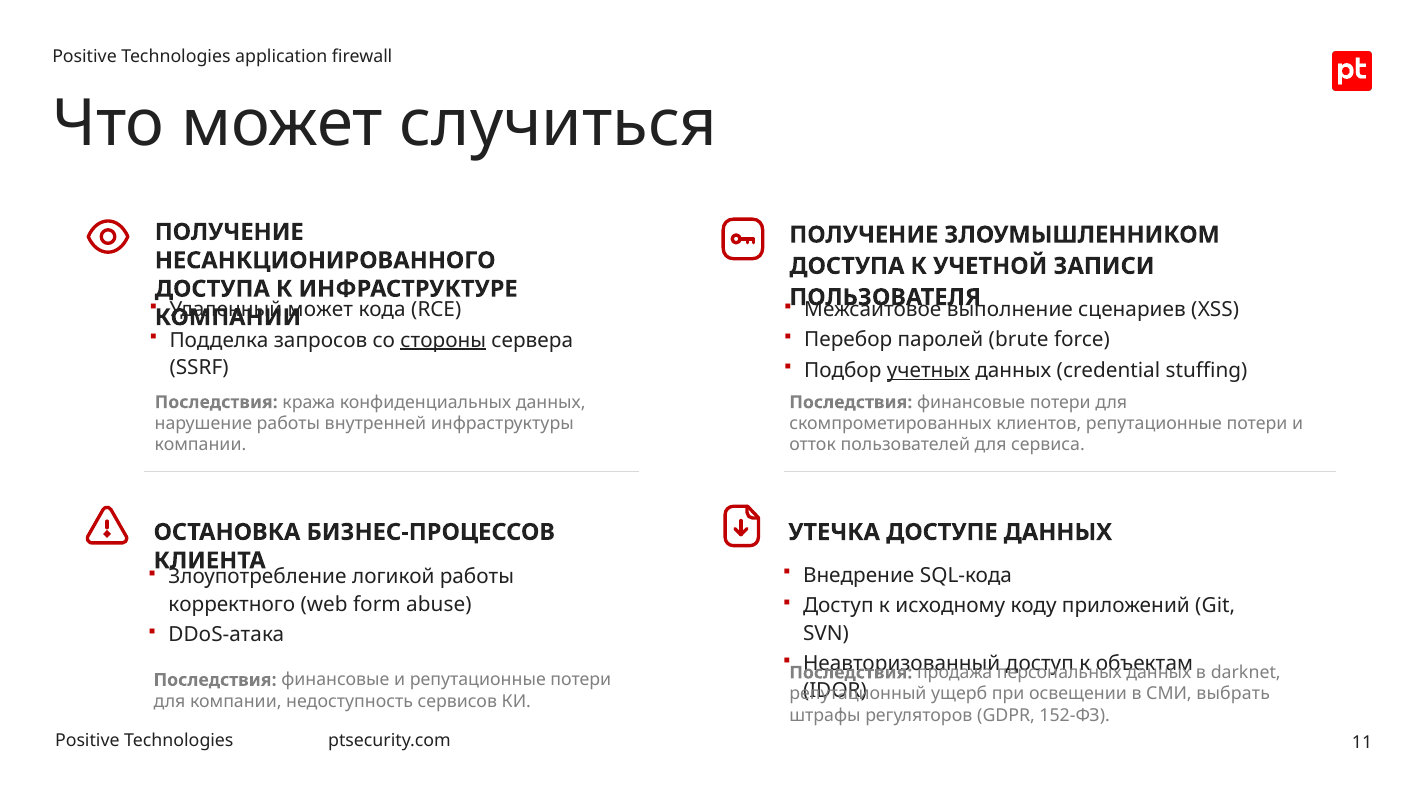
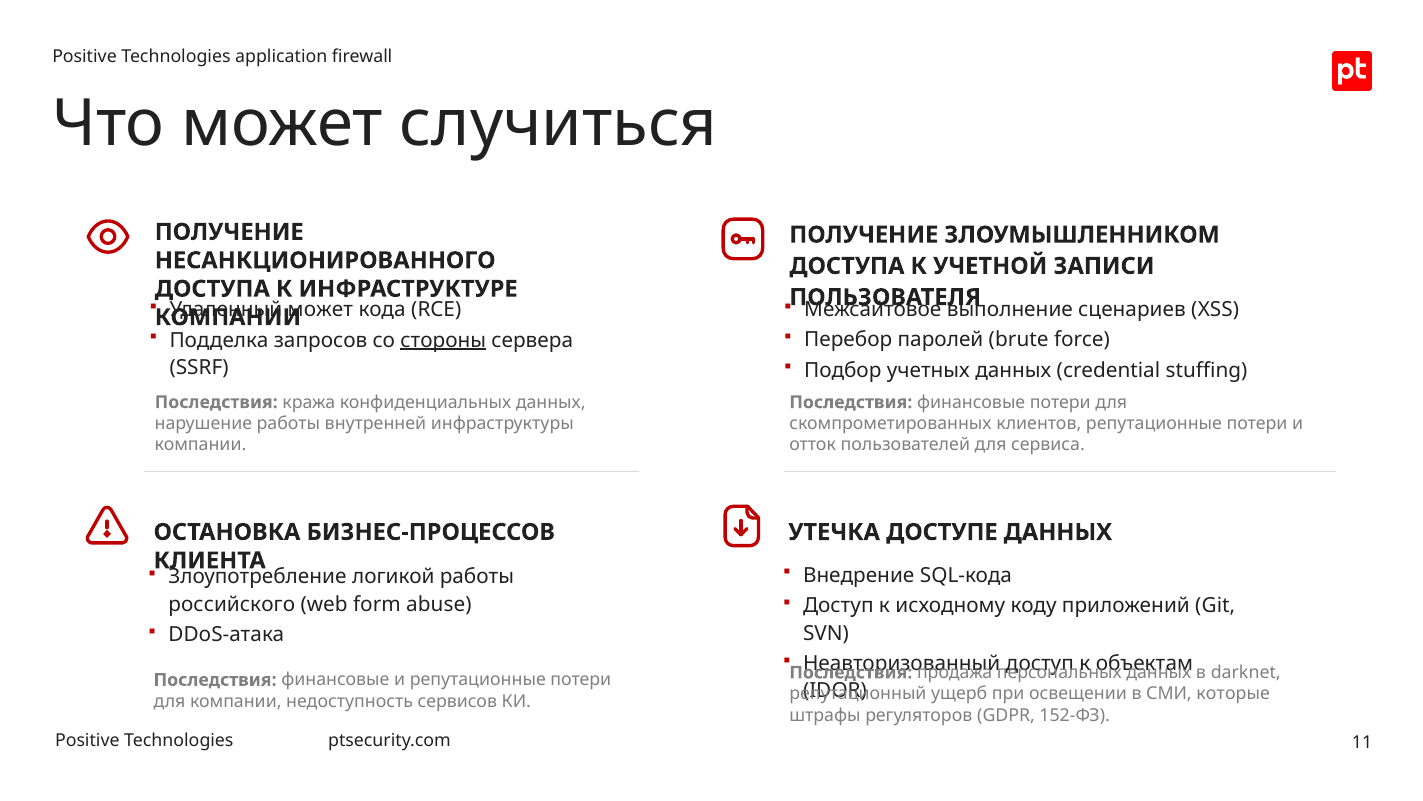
учетных underline: present -> none
корректного: корректного -> российского
выбрать: выбрать -> которые
